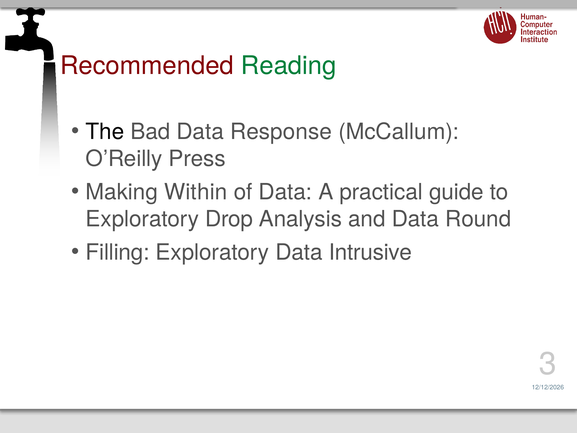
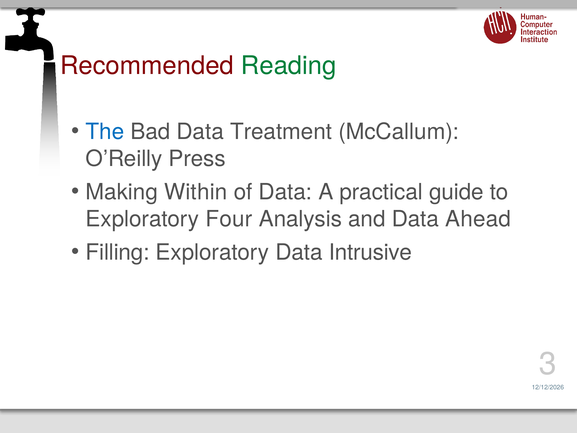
The colour: black -> blue
Response: Response -> Treatment
Drop: Drop -> Four
Round: Round -> Ahead
